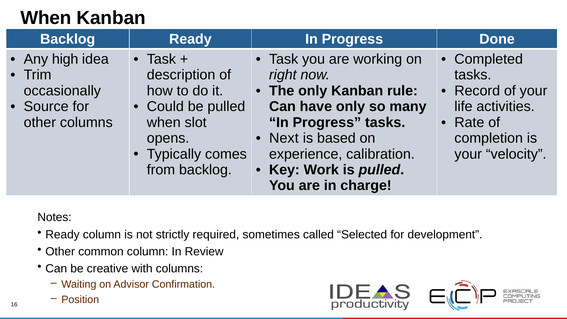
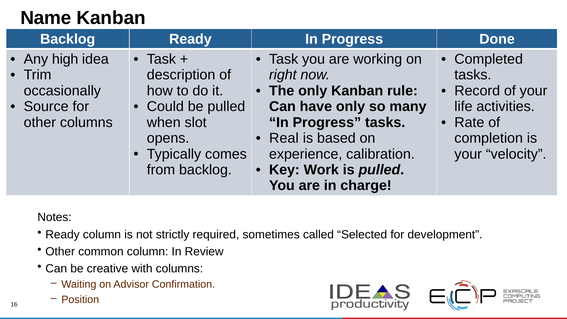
When at (46, 18): When -> Name
Next: Next -> Real
